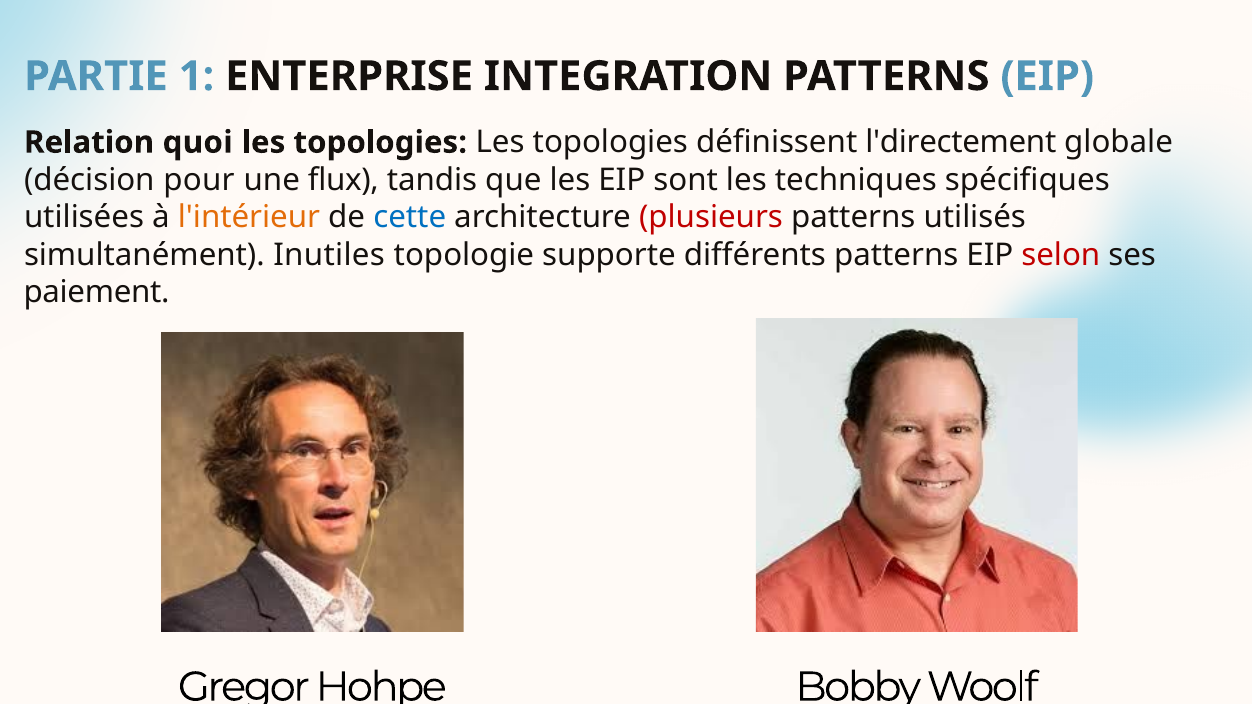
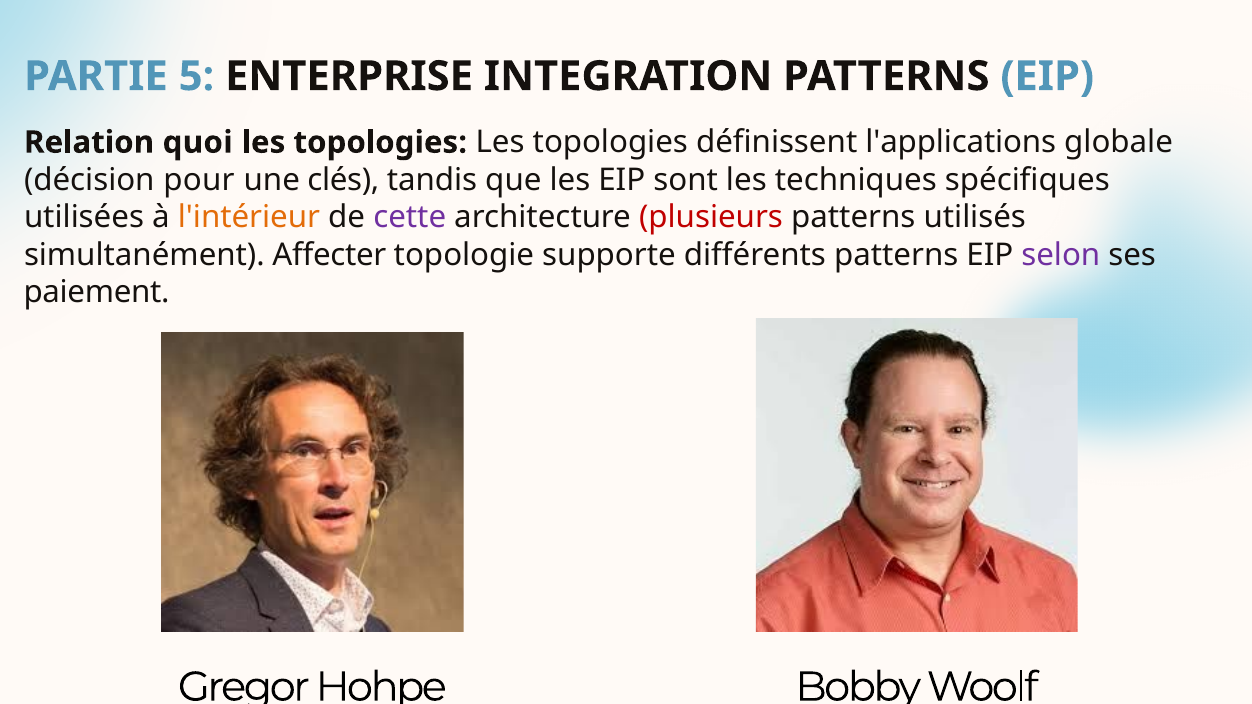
1: 1 -> 5
l'directement: l'directement -> l'applications
flux: flux -> clés
cette colour: blue -> purple
Inutiles: Inutiles -> Affecter
selon colour: red -> purple
